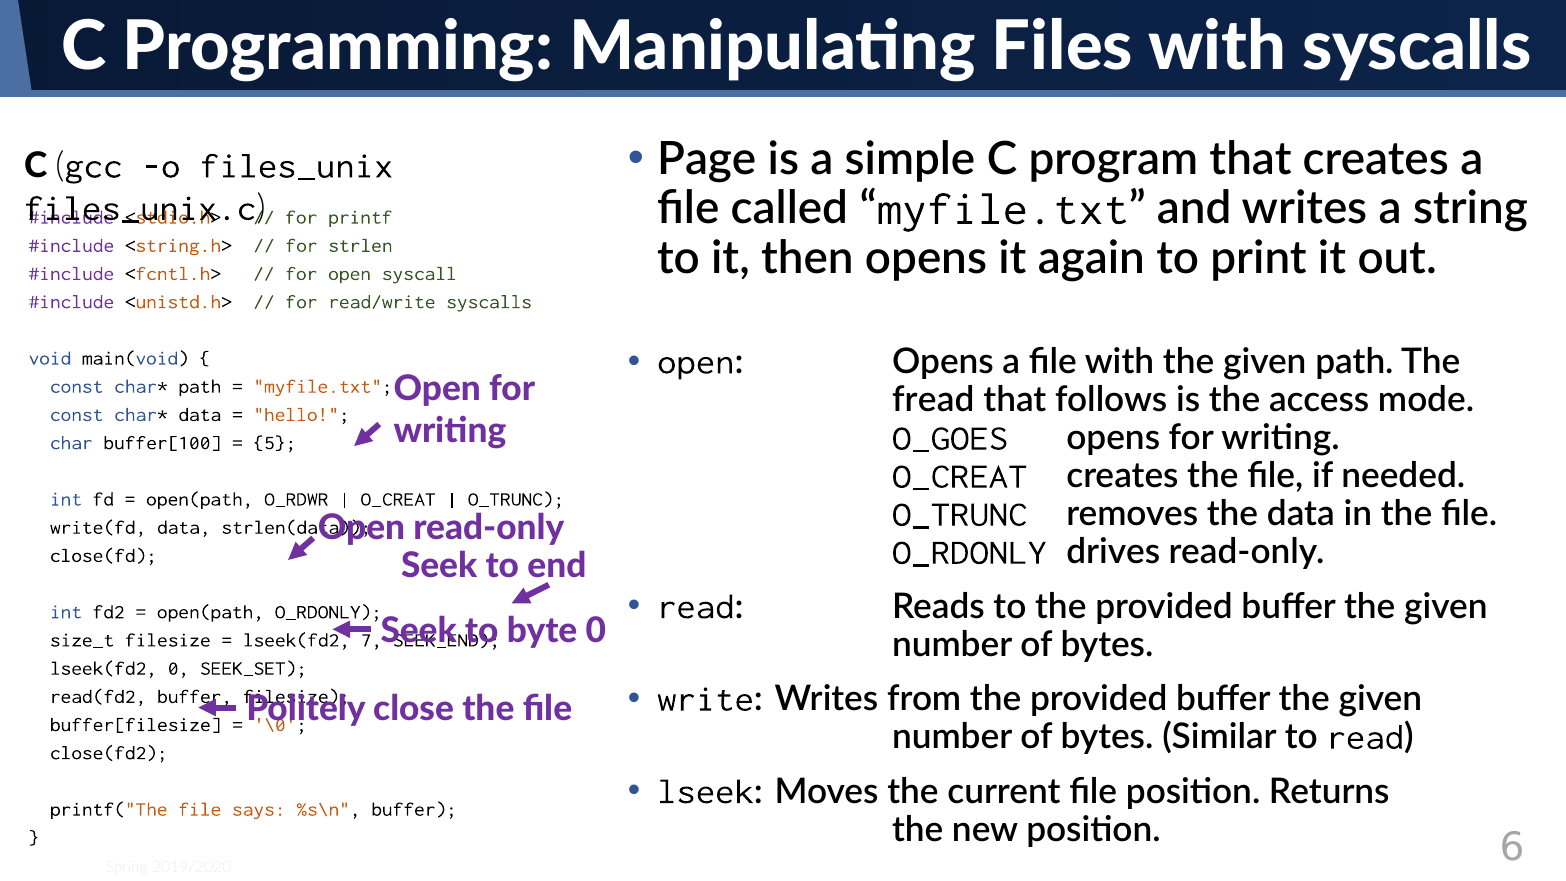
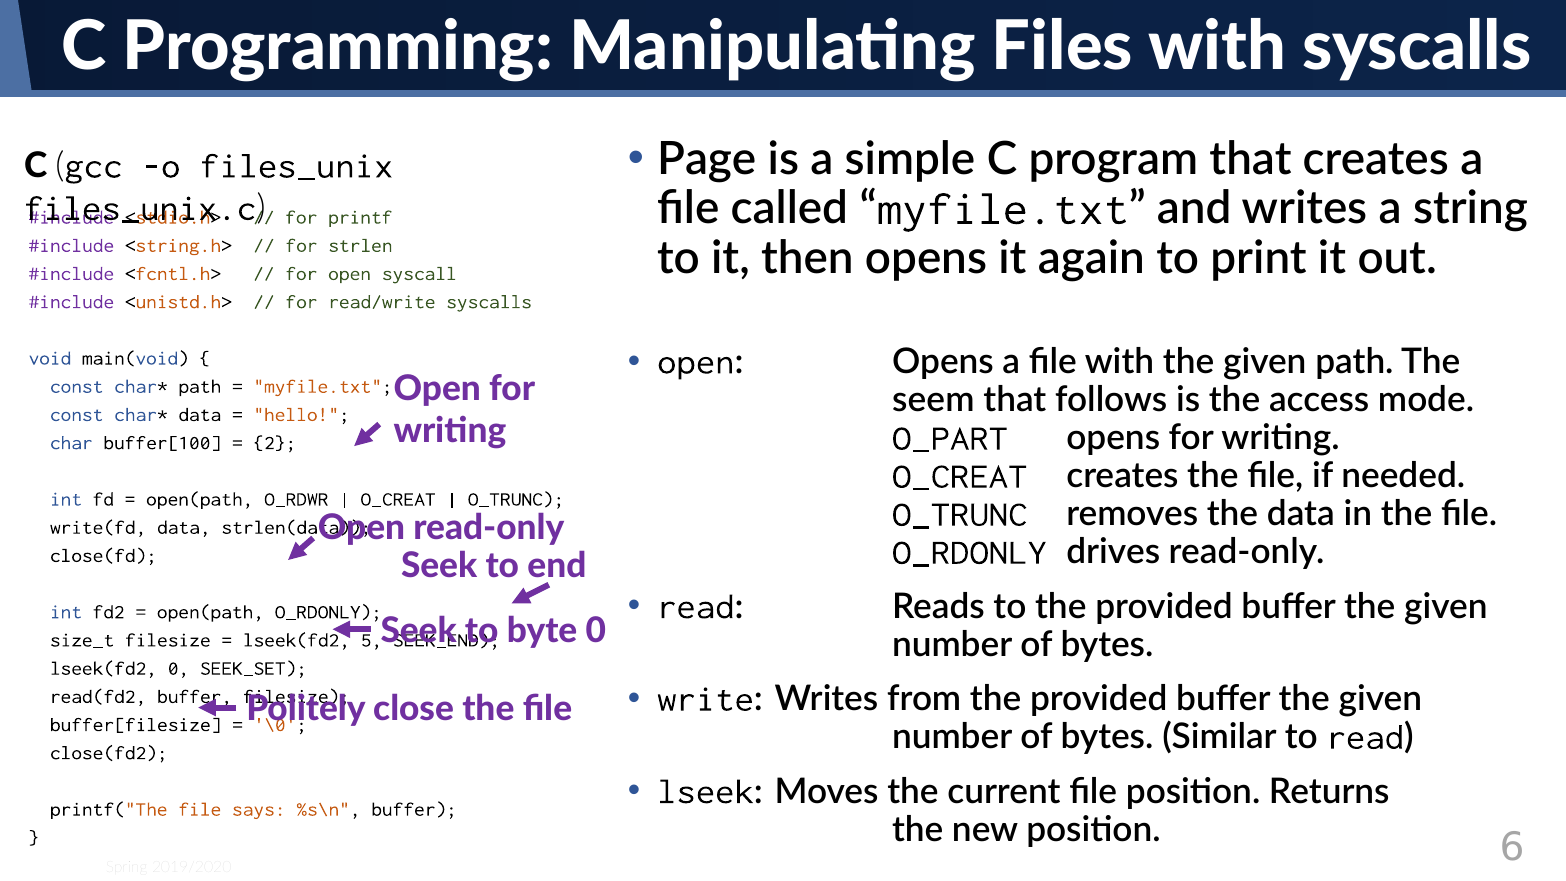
fread: fread -> seem
O_GOES: O_GOES -> O_PART
5: 5 -> 2
7: 7 -> 5
